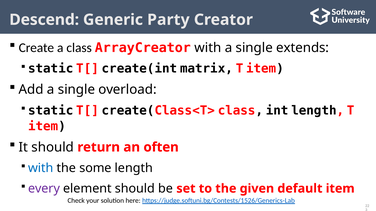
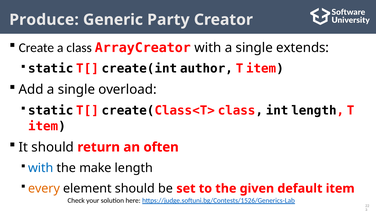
Descend: Descend -> Produce
matrix: matrix -> author
some: some -> make
every colour: purple -> orange
